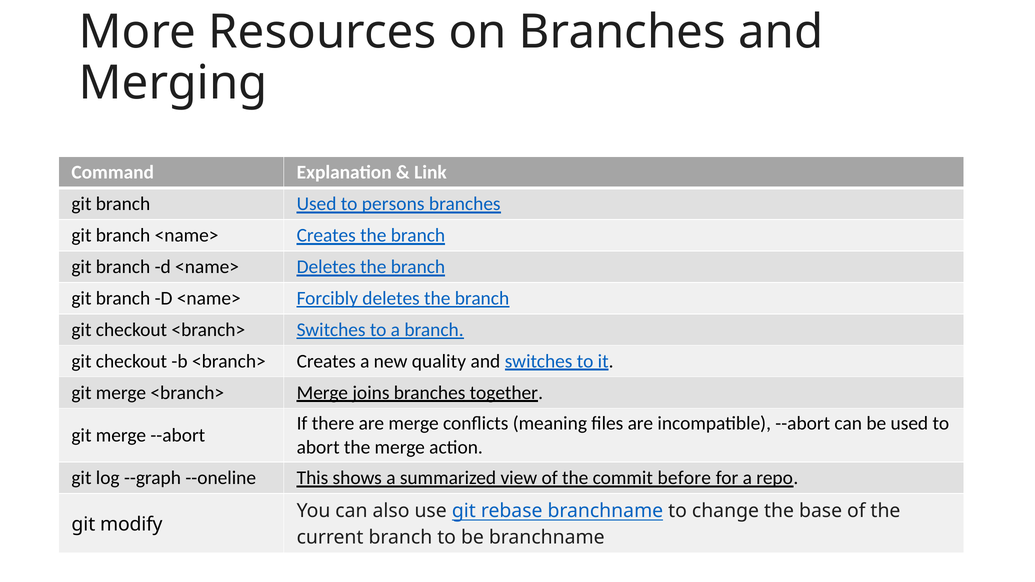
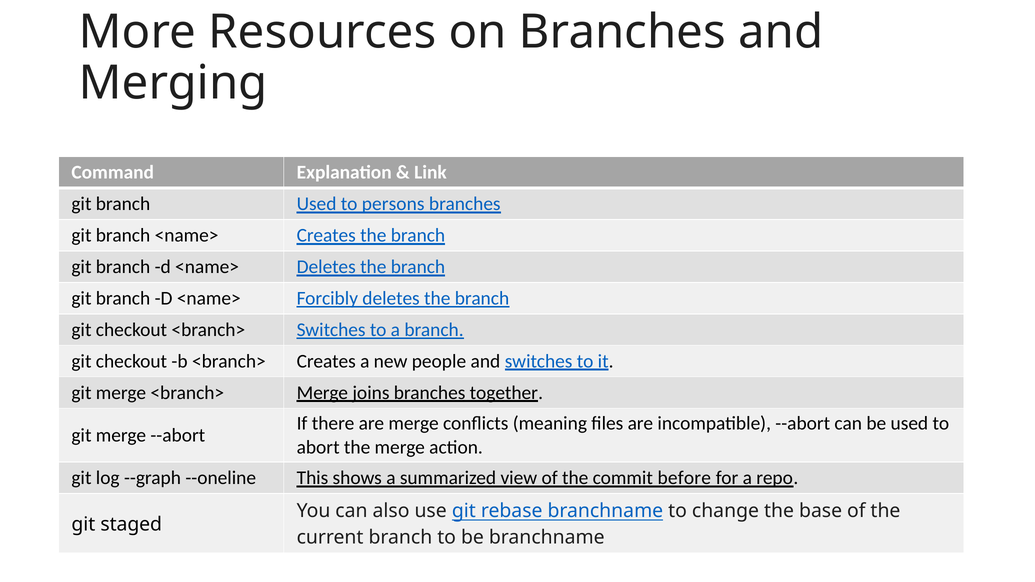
quality: quality -> people
modify: modify -> staged
